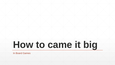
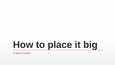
came: came -> place
